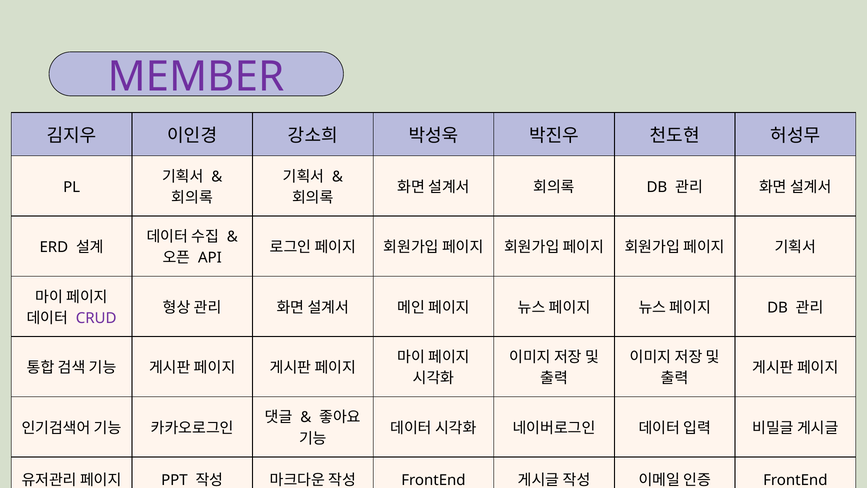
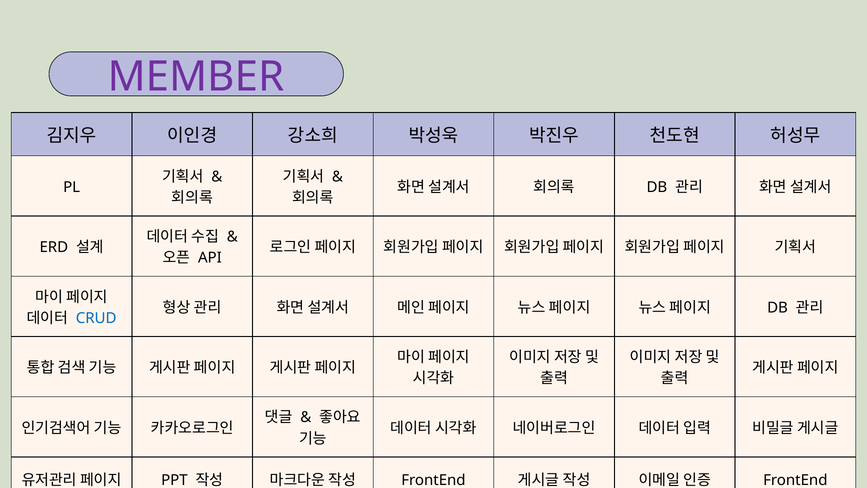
CRUD colour: purple -> blue
